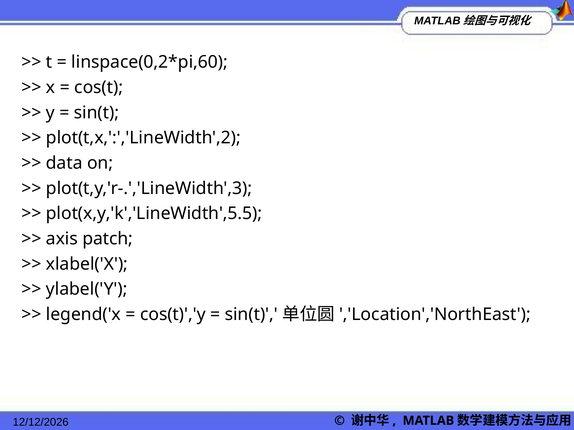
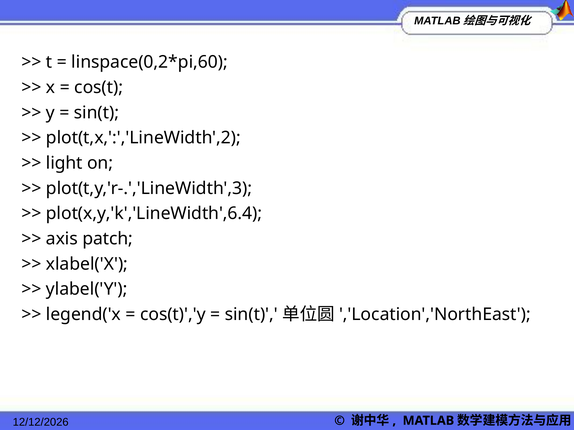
data: data -> light
plot(x,y,'k','LineWidth',5.5: plot(x,y,'k','LineWidth',5.5 -> plot(x,y,'k','LineWidth',6.4
